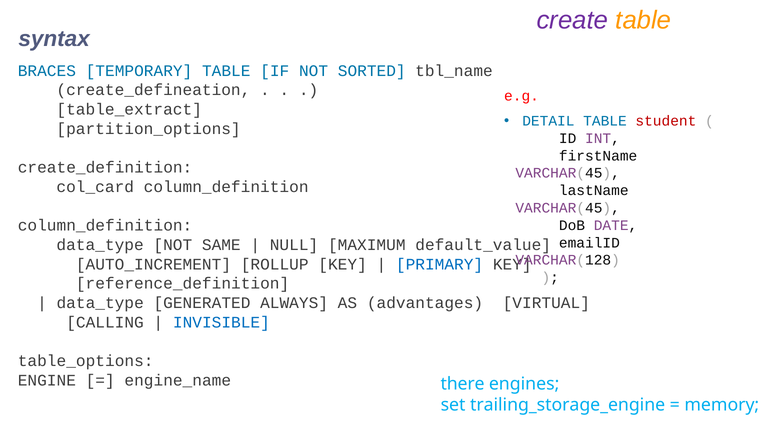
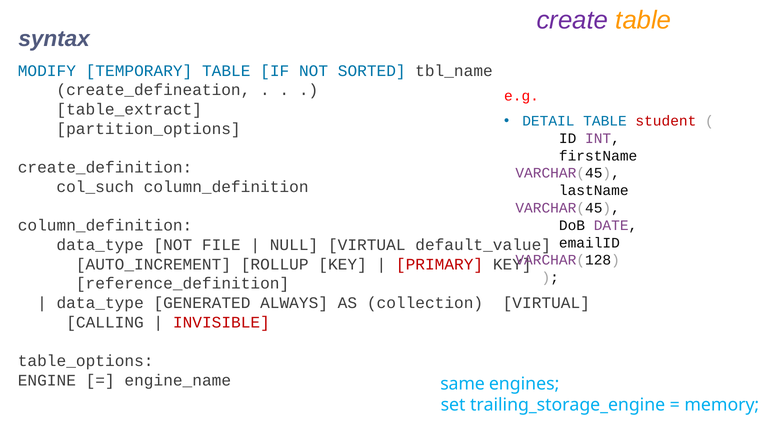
BRACES: BRACES -> MODIFY
col_card: col_card -> col_such
SAME: SAME -> FILE
NULL MAXIMUM: MAXIMUM -> VIRTUAL
PRIMARY colour: blue -> red
advantages: advantages -> collection
INVISIBLE colour: blue -> red
there: there -> same
